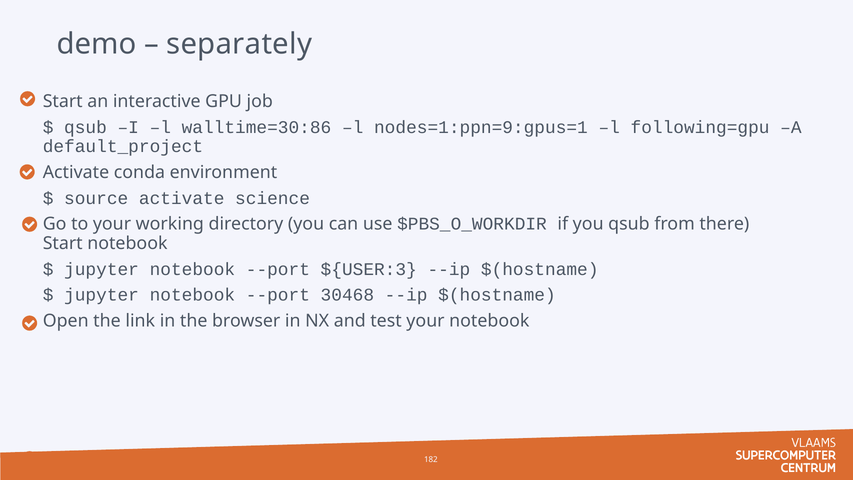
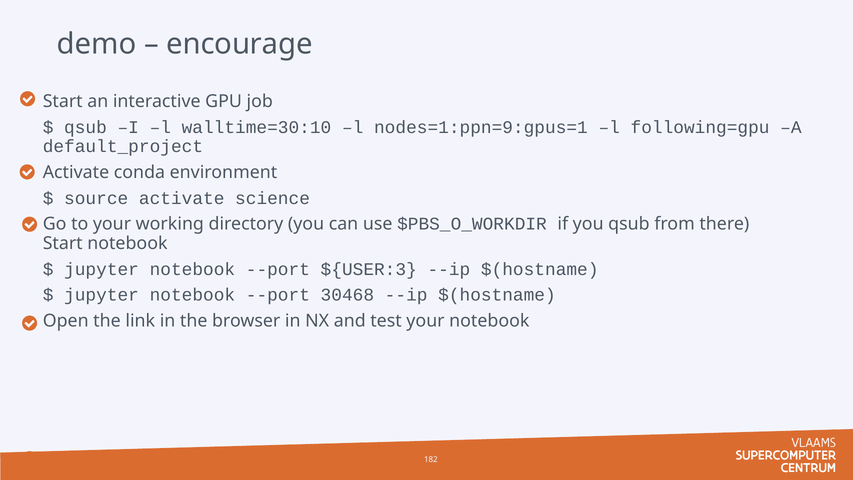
separately: separately -> encourage
walltime=30:86: walltime=30:86 -> walltime=30:10
